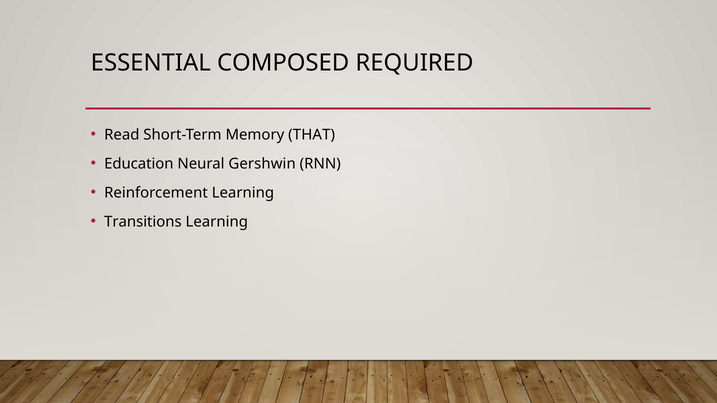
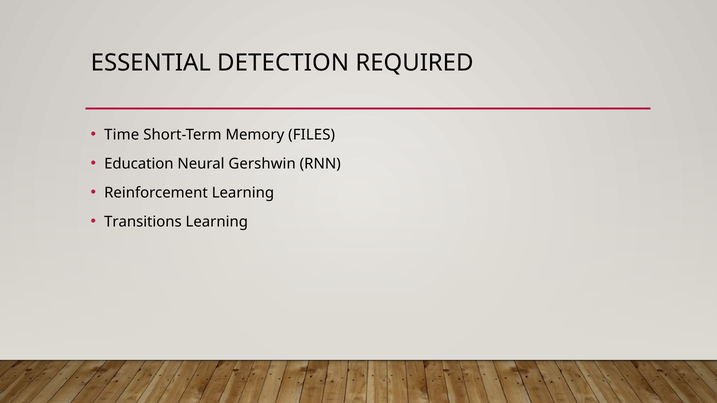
COMPOSED: COMPOSED -> DETECTION
Read: Read -> Time
THAT: THAT -> FILES
